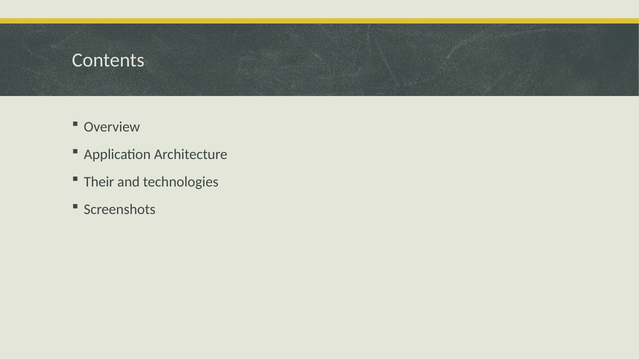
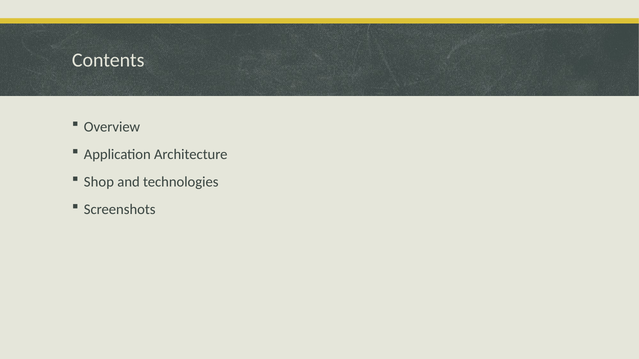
Their: Their -> Shop
